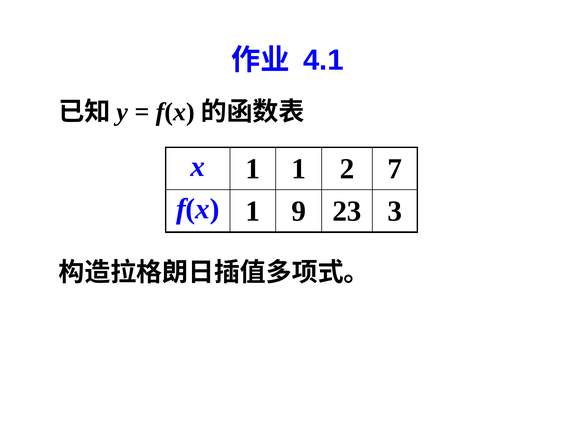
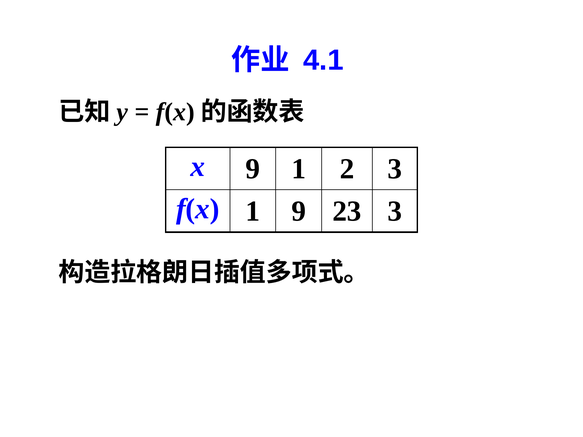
x 1: 1 -> 9
2 7: 7 -> 3
